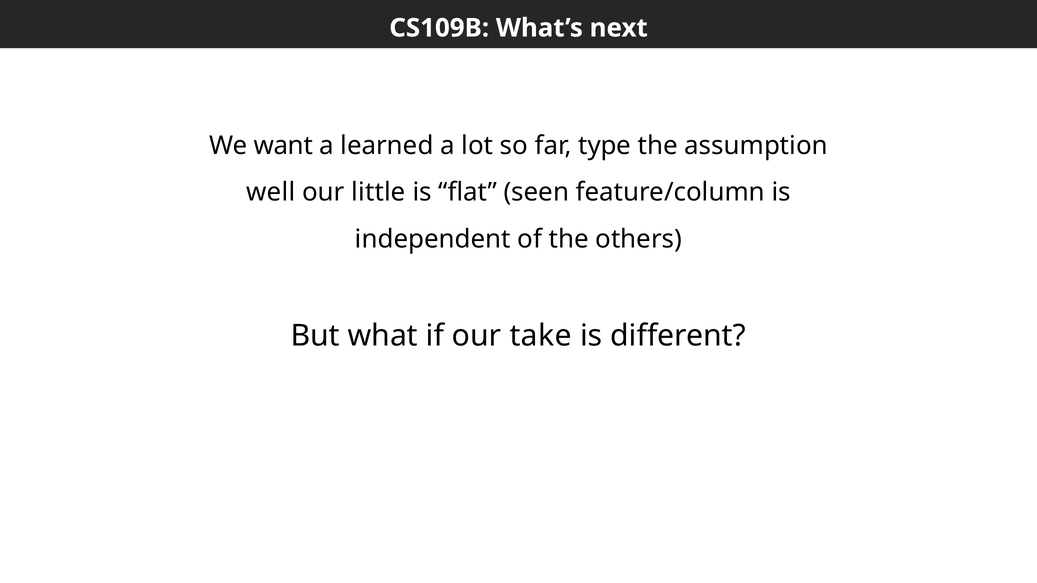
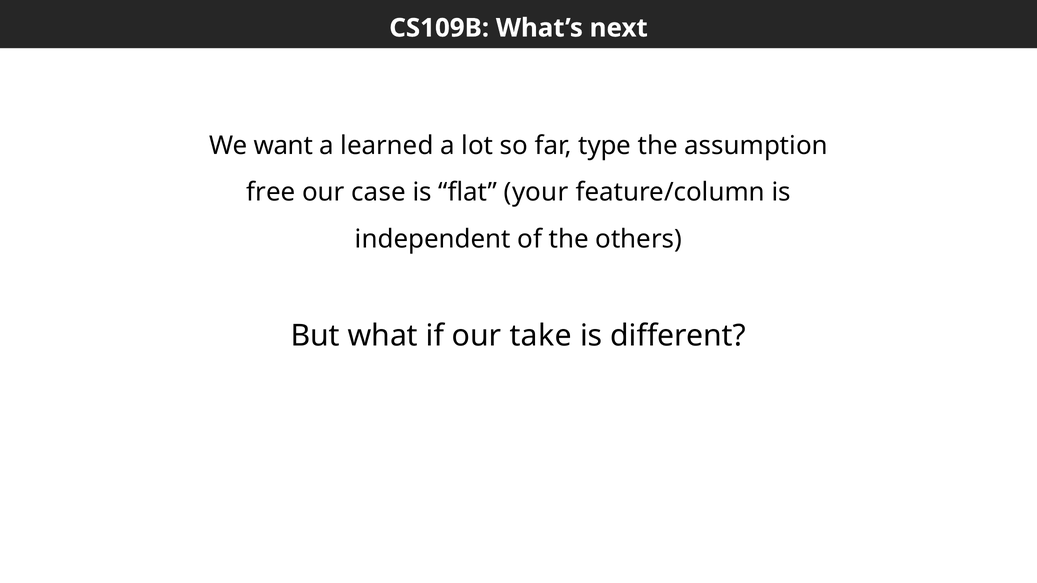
well: well -> free
little: little -> case
seen: seen -> your
